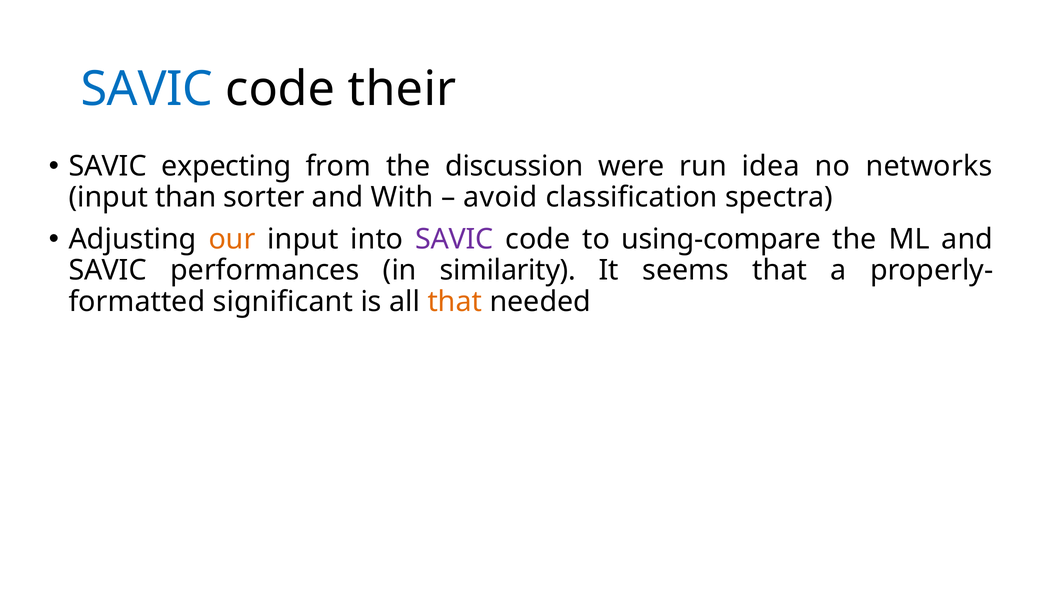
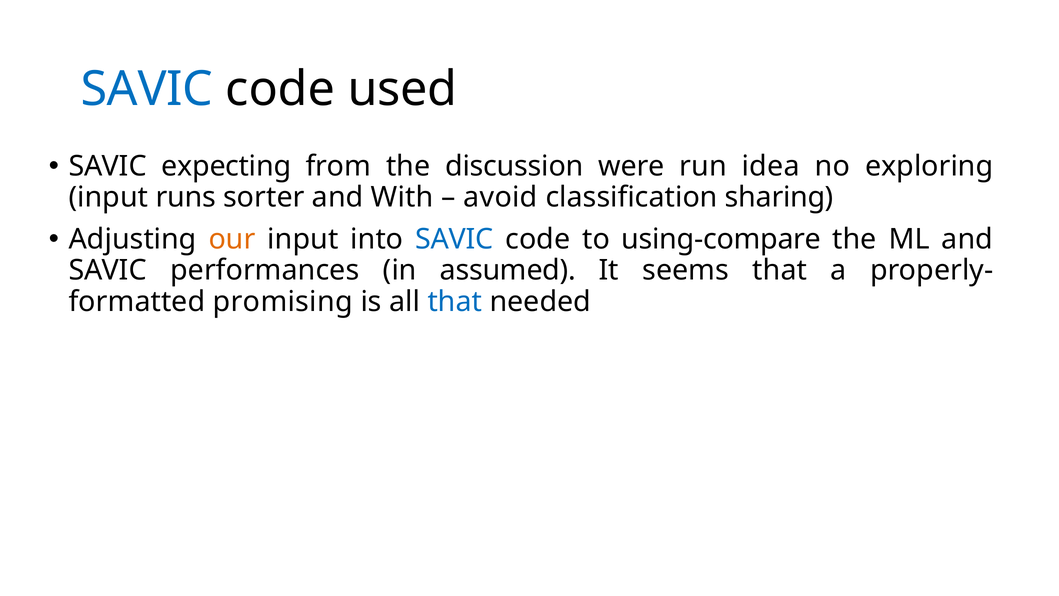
their: their -> used
networks: networks -> exploring
than: than -> runs
spectra: spectra -> sharing
SAVIC at (454, 239) colour: purple -> blue
similarity: similarity -> assumed
significant: significant -> promising
that at (455, 301) colour: orange -> blue
